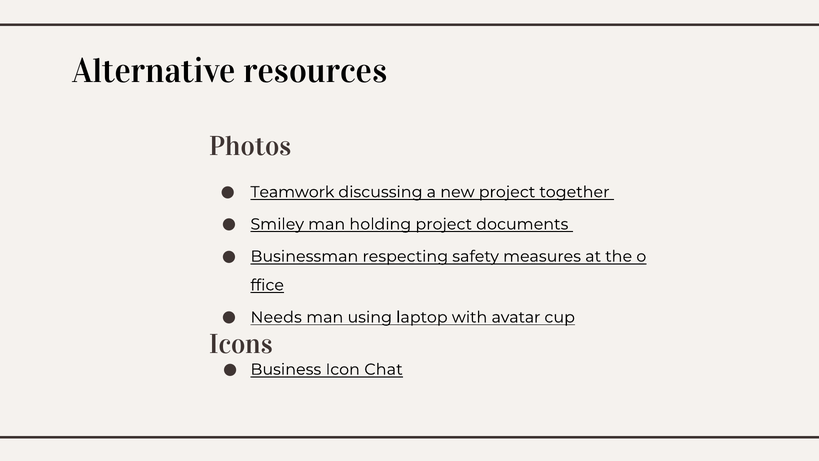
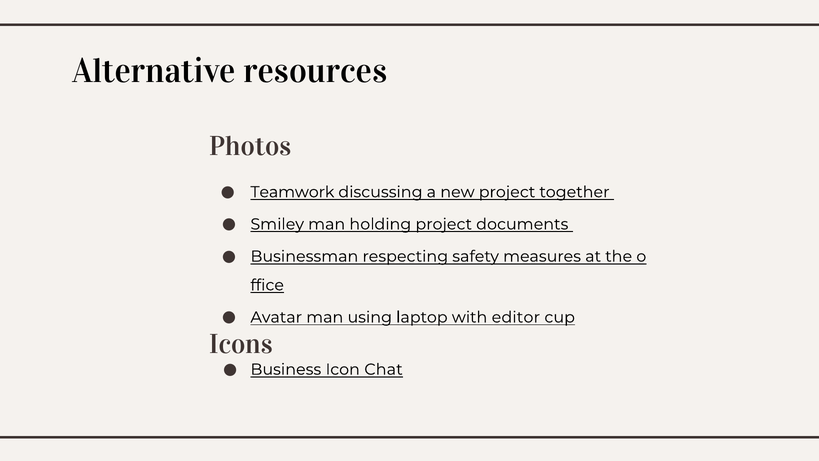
Needs: Needs -> Avatar
avatar: avatar -> editor
